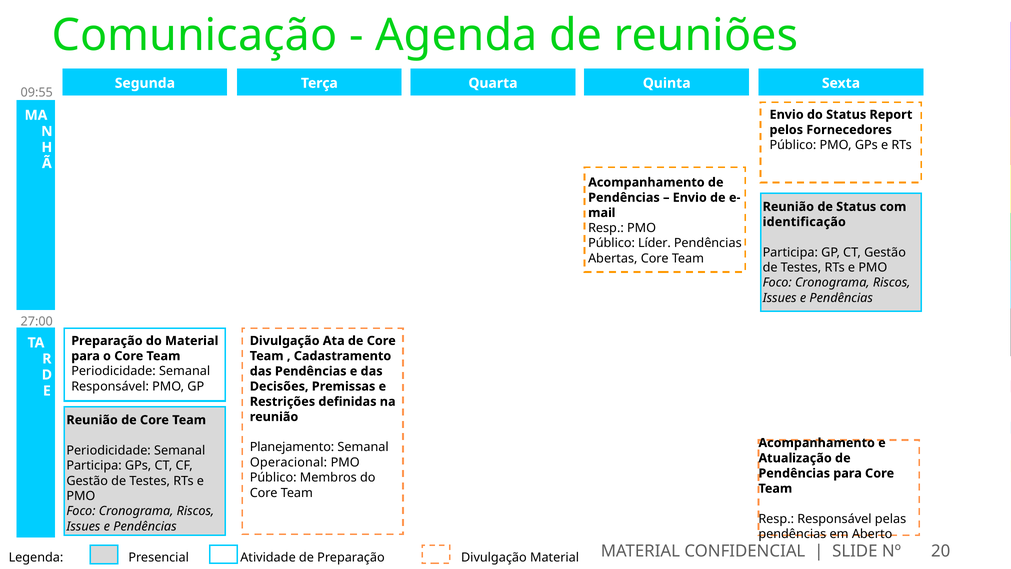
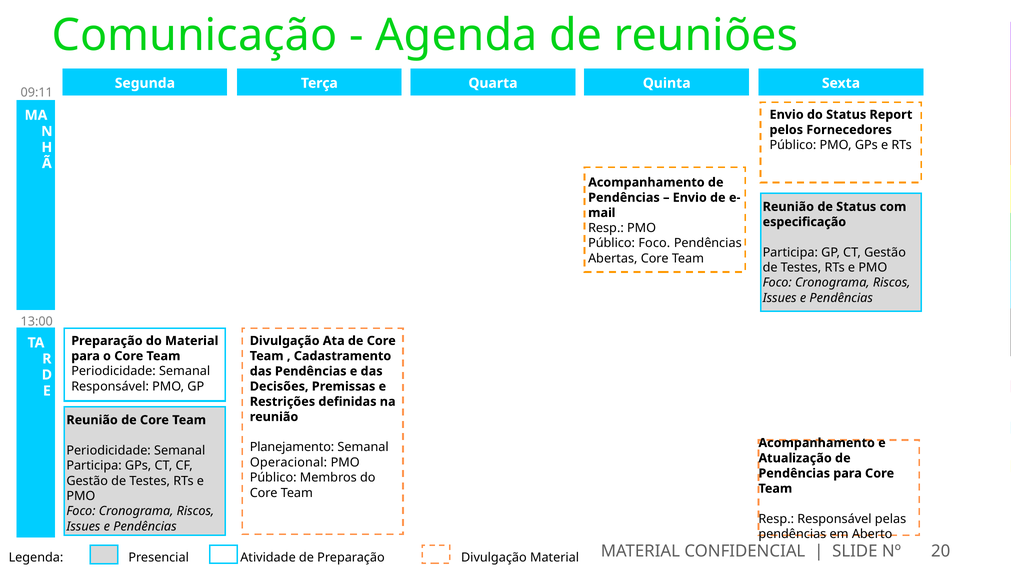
09:55: 09:55 -> 09:11
identificação: identificação -> especificação
Público Líder: Líder -> Foco
27:00: 27:00 -> 13:00
